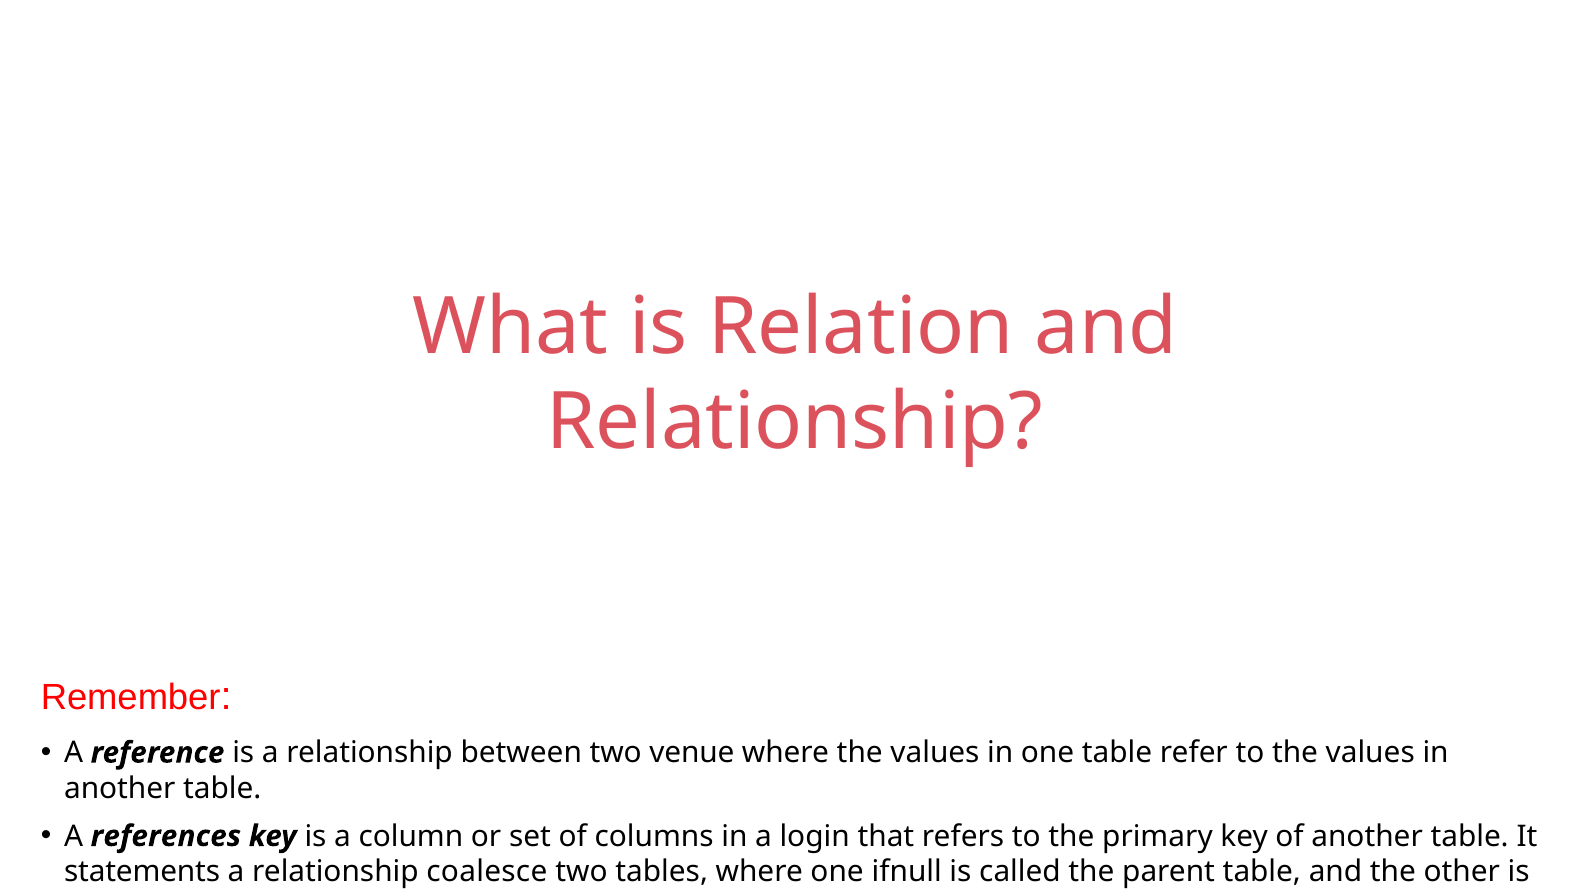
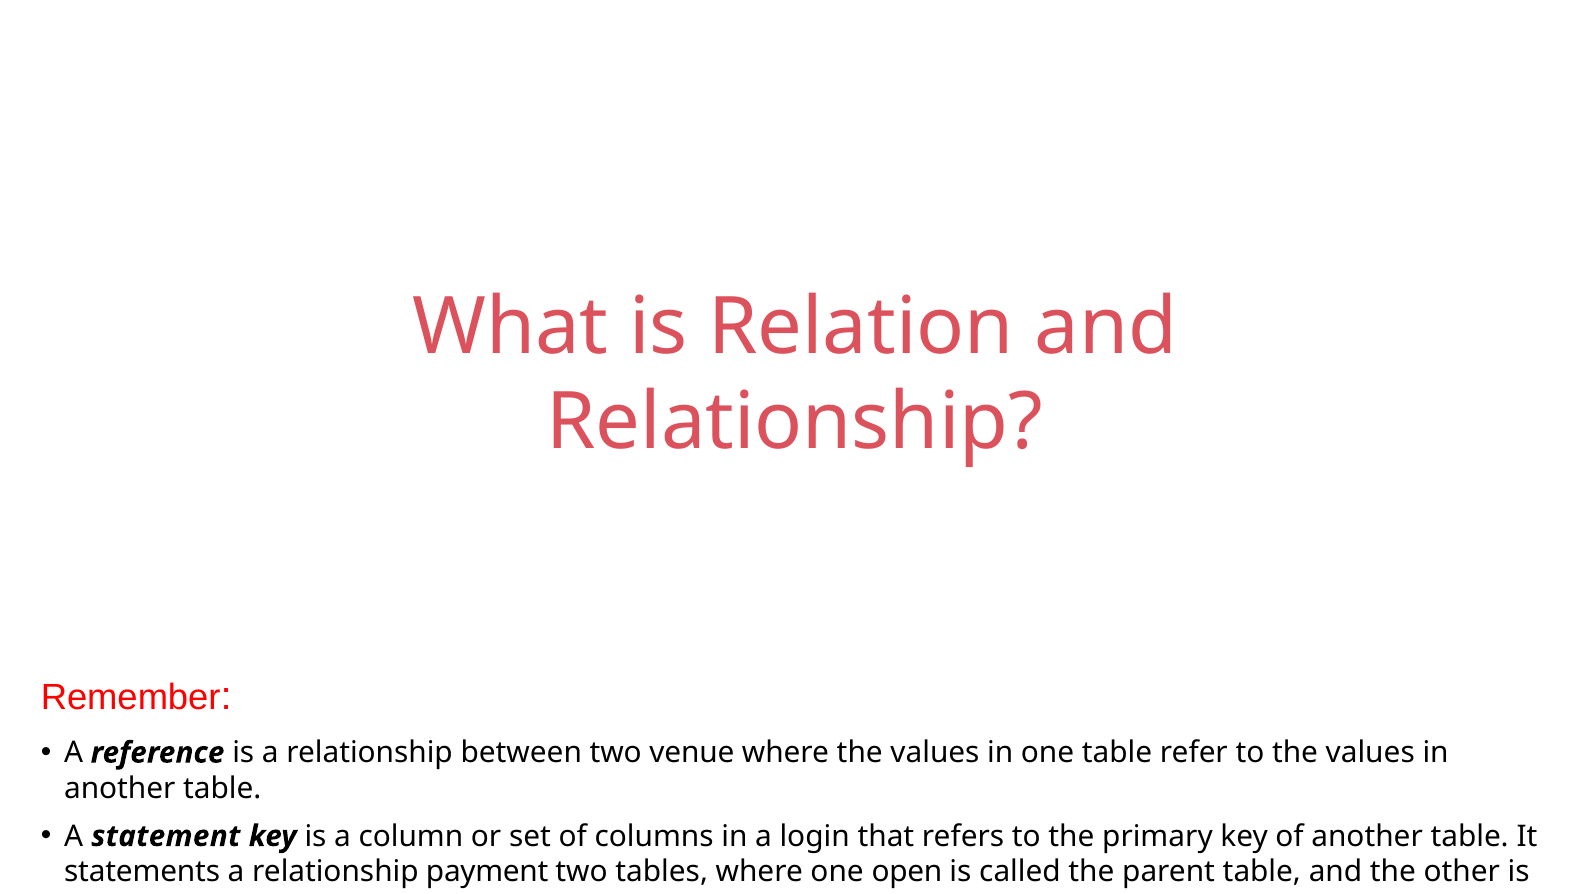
references: references -> statement
coalesce: coalesce -> payment
ifnull: ifnull -> open
